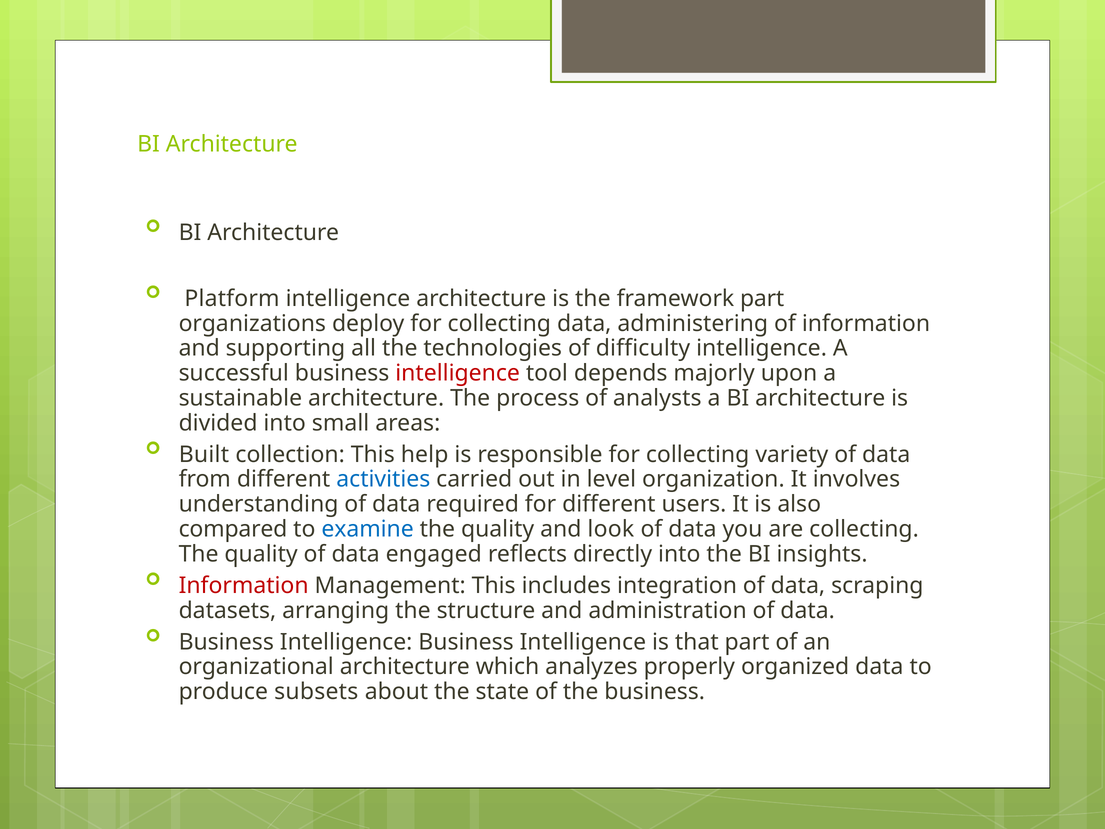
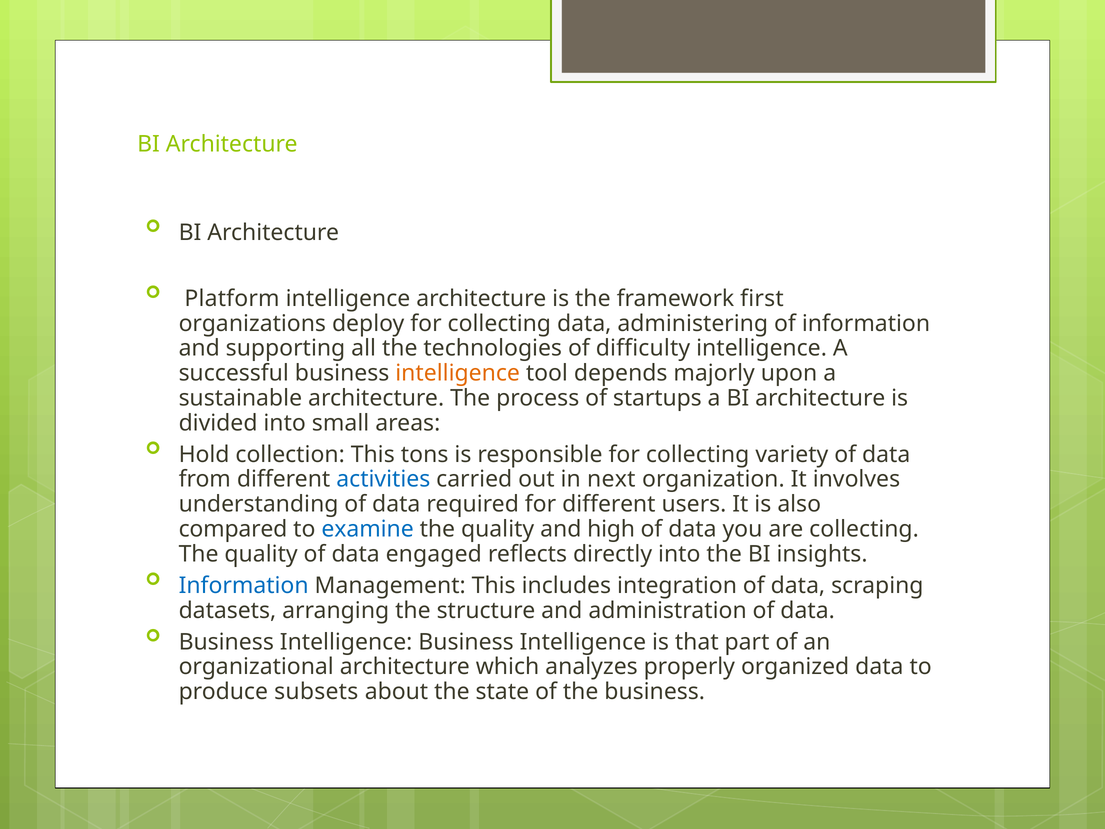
framework part: part -> first
intelligence at (458, 373) colour: red -> orange
analysts: analysts -> startups
Built: Built -> Hold
help: help -> tons
level: level -> next
look: look -> high
Information at (244, 585) colour: red -> blue
